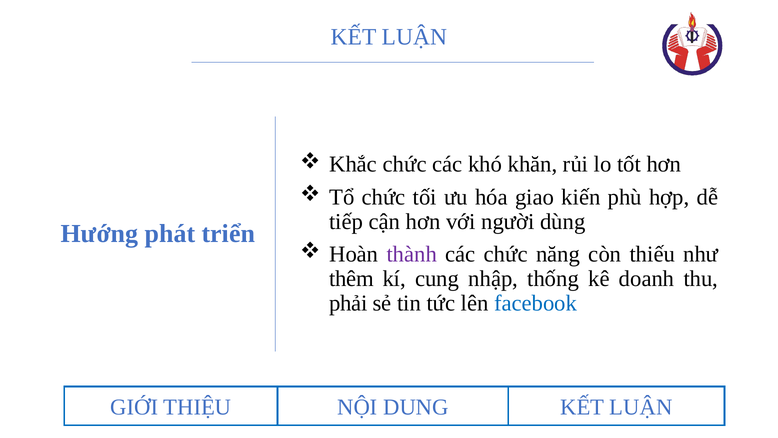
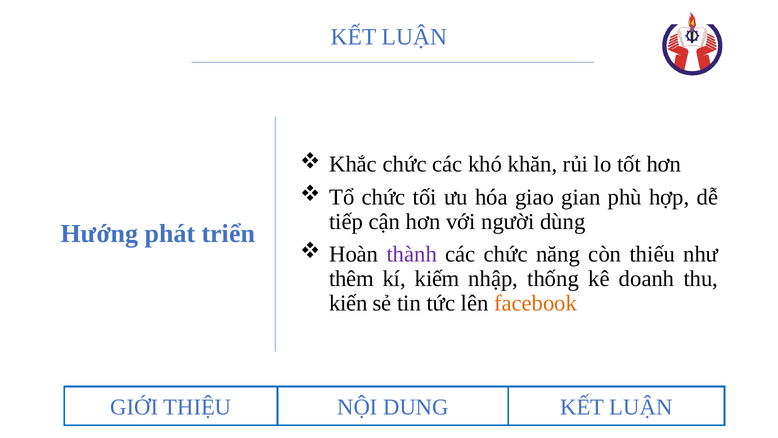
kiến: kiến -> gian
cung: cung -> kiếm
phải: phải -> kiến
facebook colour: blue -> orange
